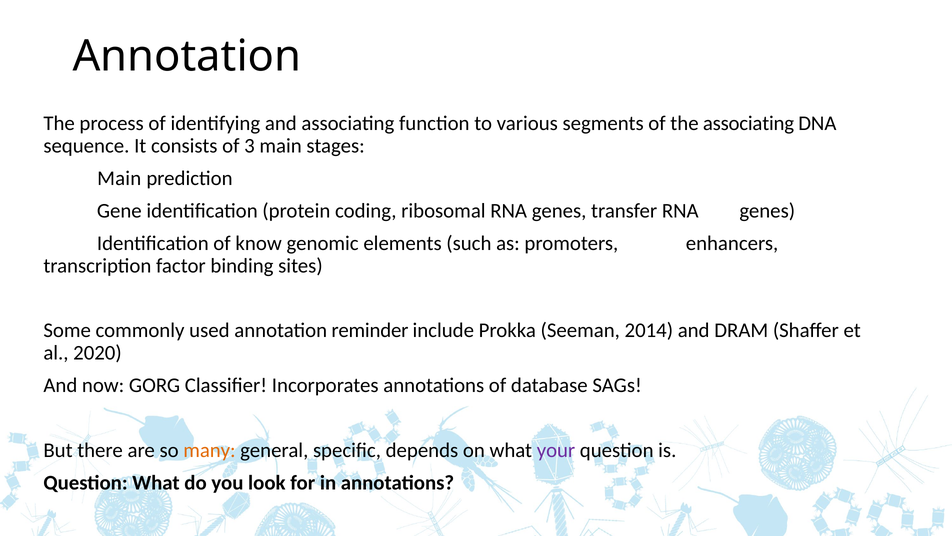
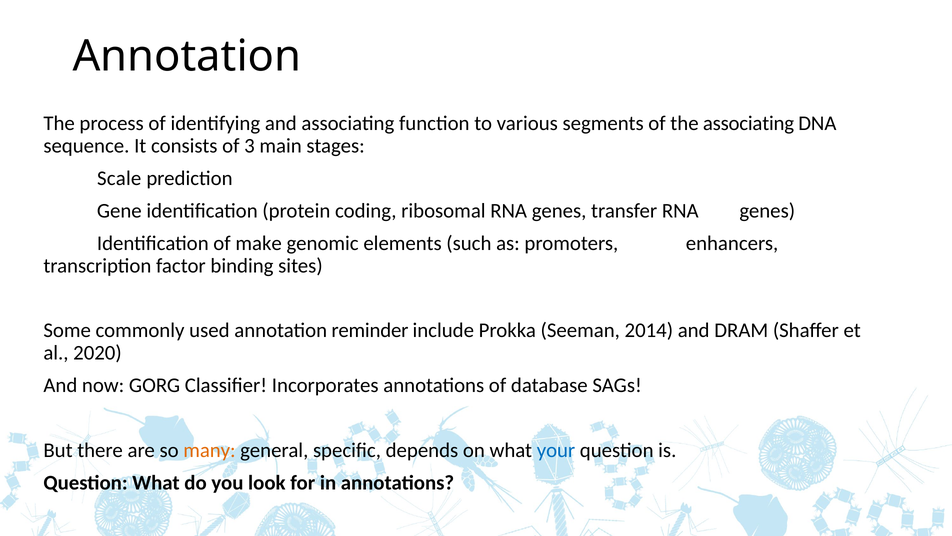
Main at (119, 178): Main -> Scale
know: know -> make
your colour: purple -> blue
